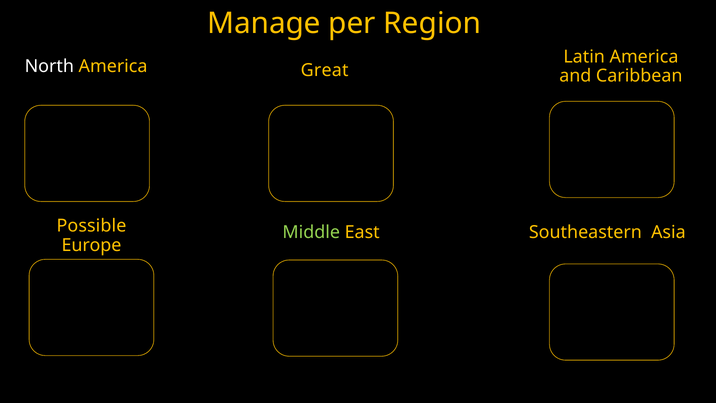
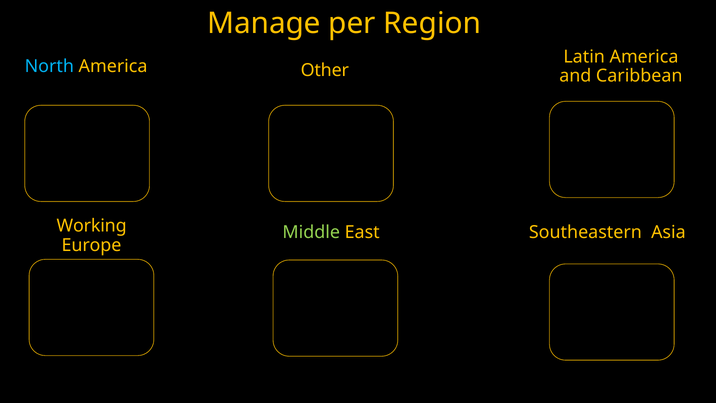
North colour: white -> light blue
Great: Great -> Other
Possible: Possible -> Working
